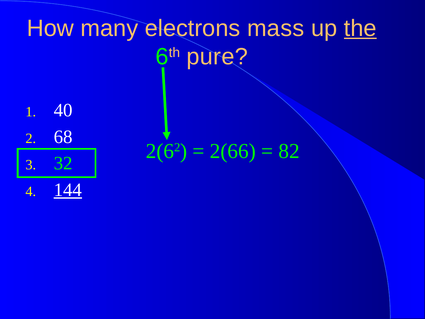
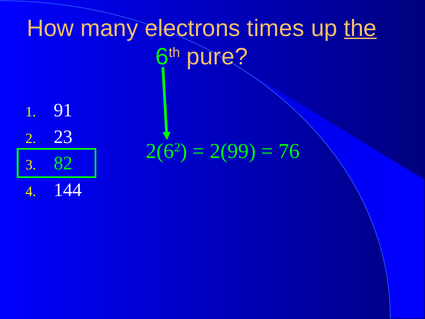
mass: mass -> times
40: 40 -> 91
68: 68 -> 23
2(66: 2(66 -> 2(99
82: 82 -> 76
32: 32 -> 82
144 underline: present -> none
